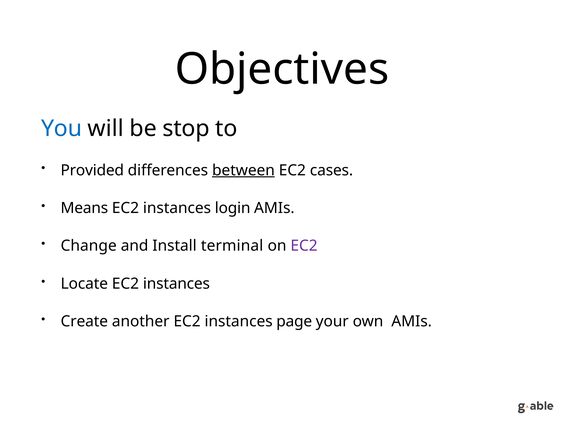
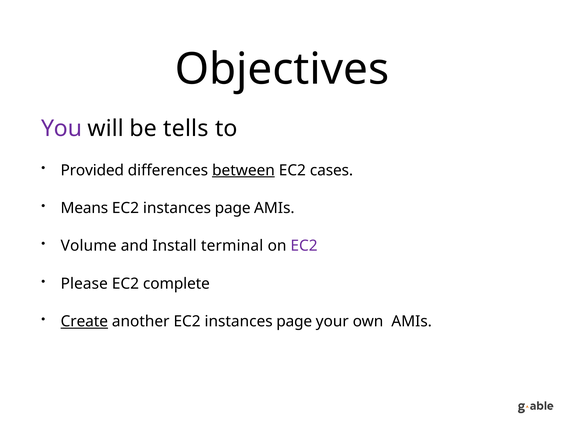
You colour: blue -> purple
stop: stop -> tells
login at (233, 208): login -> page
Change: Change -> Volume
Locate: Locate -> Please
instances at (176, 284): instances -> complete
Create underline: none -> present
